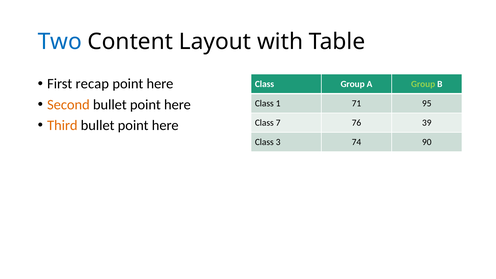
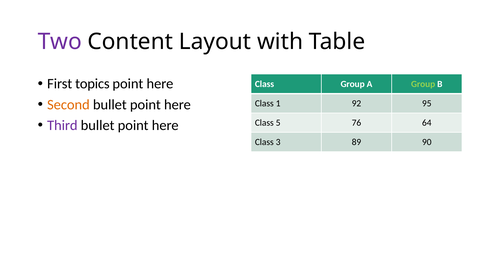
Two colour: blue -> purple
recap: recap -> topics
71: 71 -> 92
Third colour: orange -> purple
7: 7 -> 5
39: 39 -> 64
74: 74 -> 89
